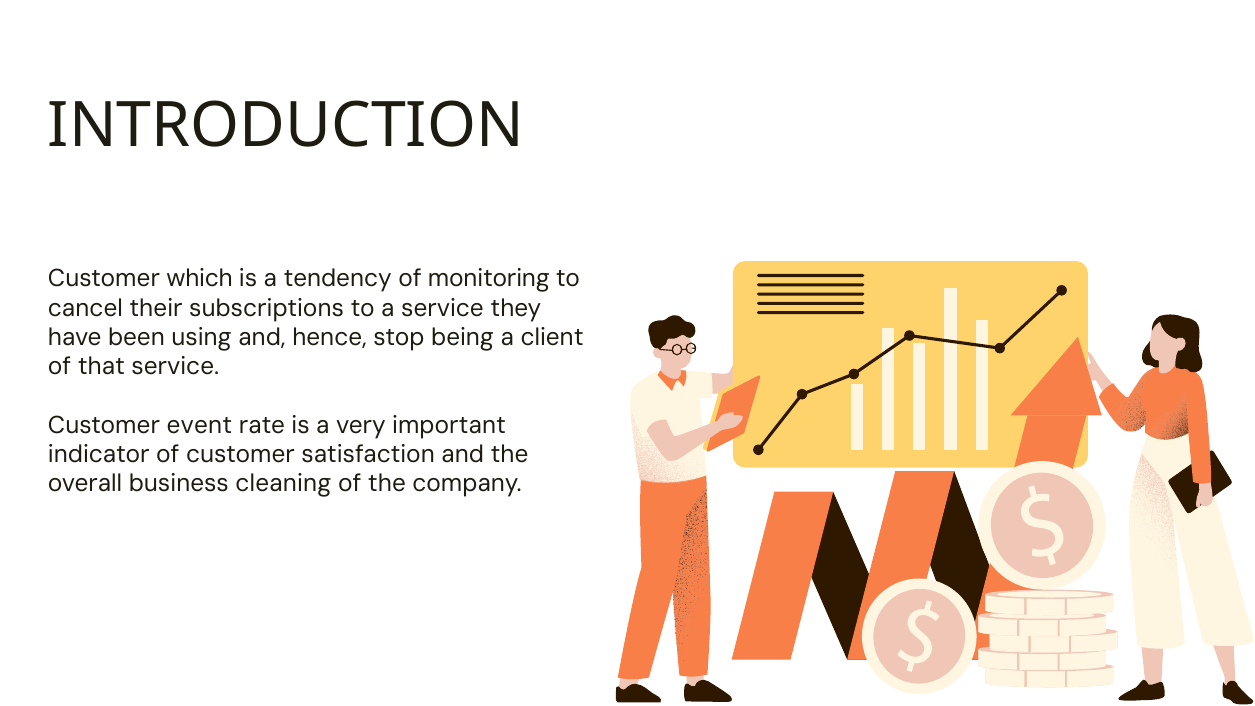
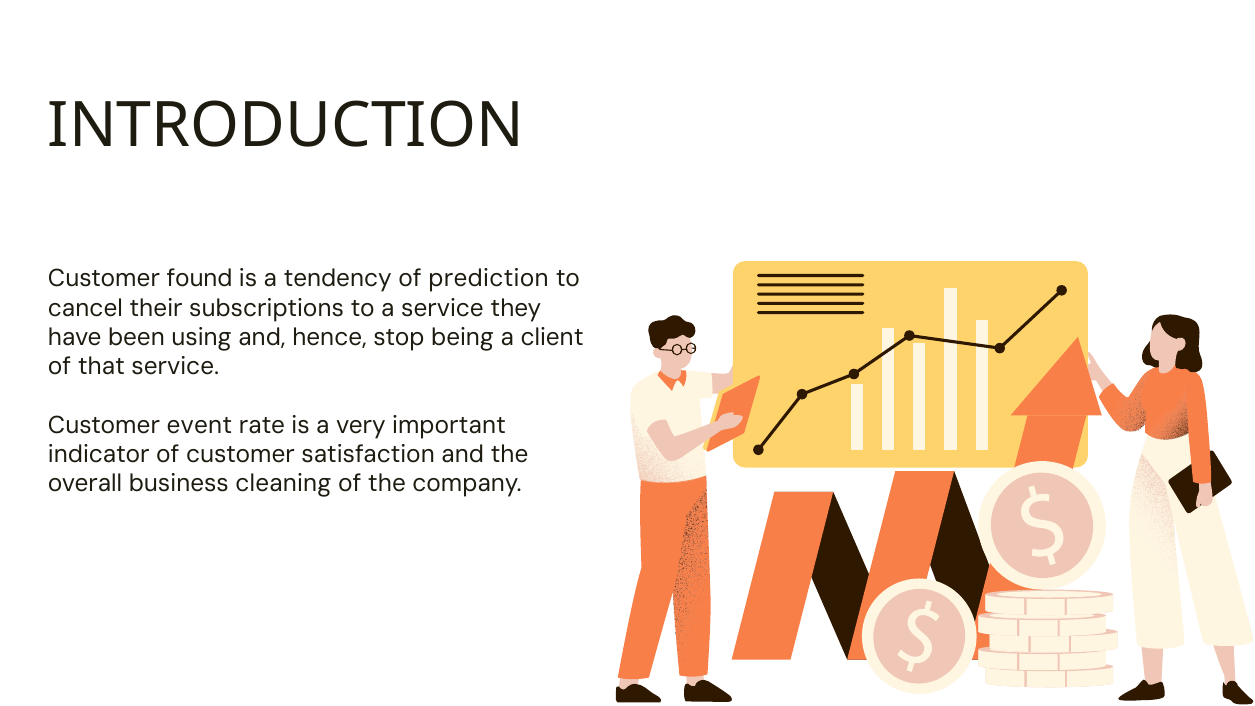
which: which -> found
monitoring: monitoring -> prediction
